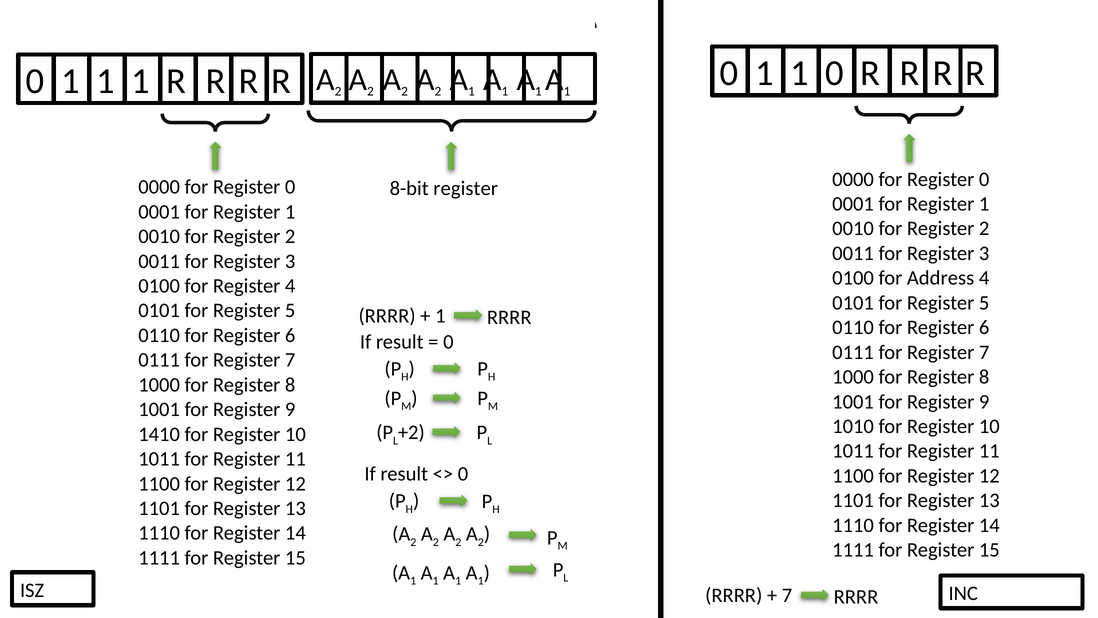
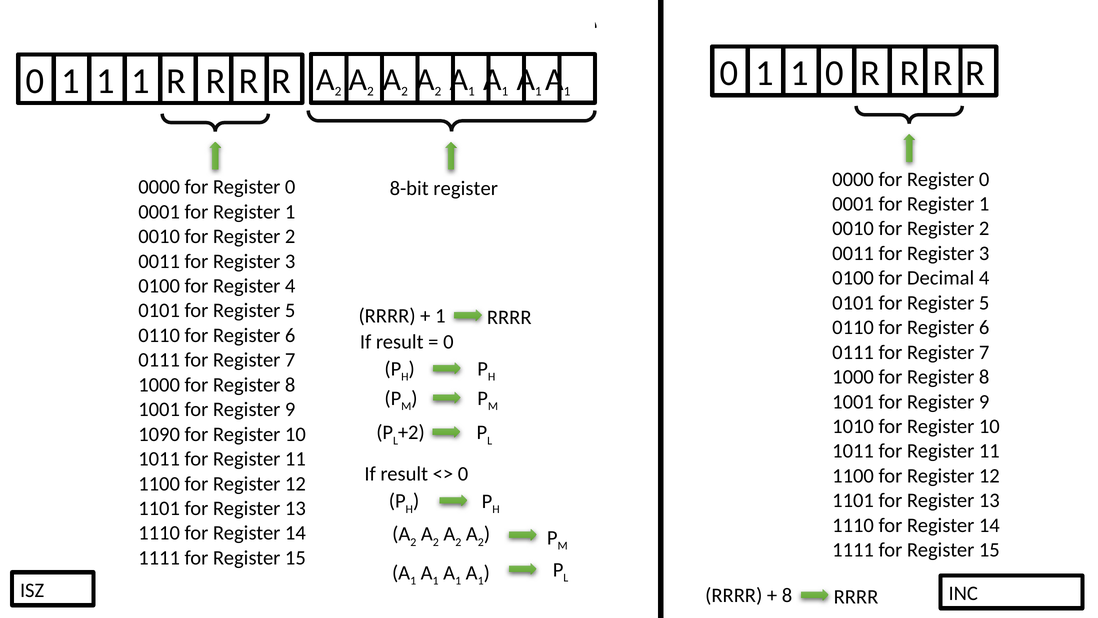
Address: Address -> Decimal
1410: 1410 -> 1090
7 at (787, 595): 7 -> 8
